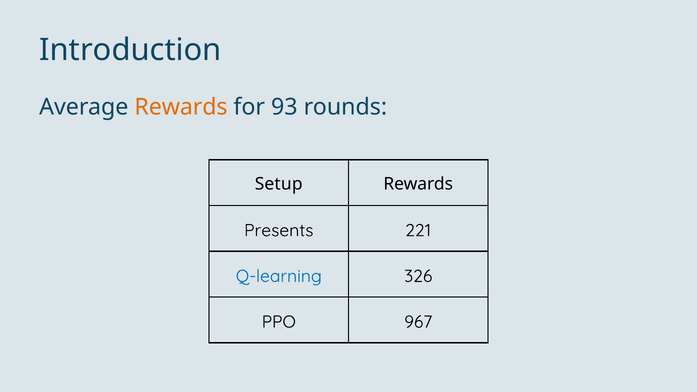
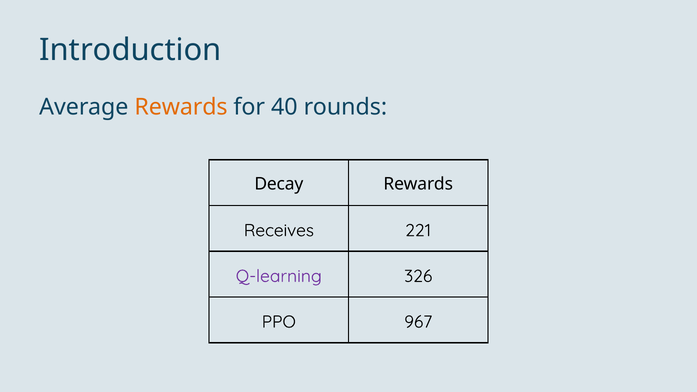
93: 93 -> 40
Setup: Setup -> Decay
Presents: Presents -> Receives
Q-learning colour: blue -> purple
